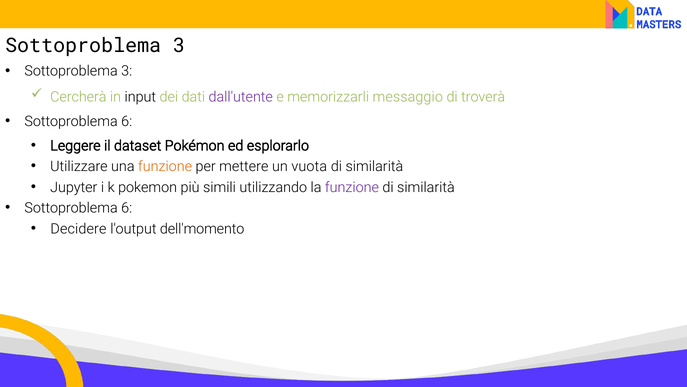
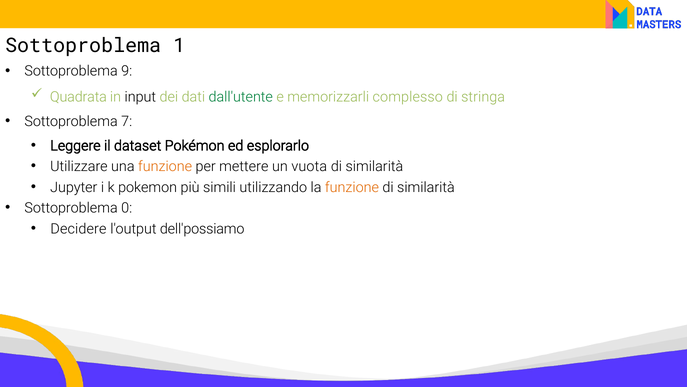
3 at (179, 45): 3 -> 1
3 at (127, 71): 3 -> 9
Cercherà: Cercherà -> Quadrata
dall'utente colour: purple -> green
messaggio: messaggio -> complesso
troverà: troverà -> stringa
6 at (127, 121): 6 -> 7
funzione at (352, 187) colour: purple -> orange
6 at (127, 208): 6 -> 0
dell'momento: dell'momento -> dell'possiamo
